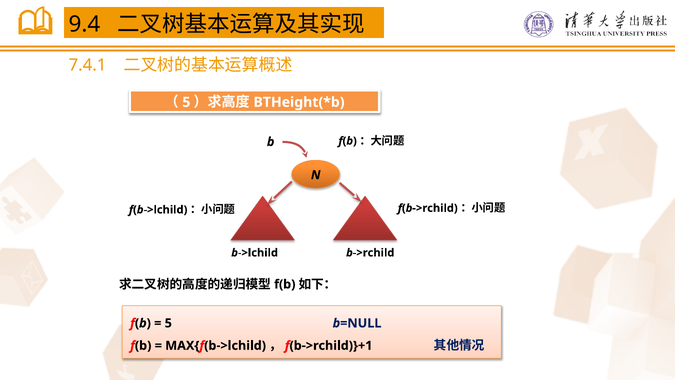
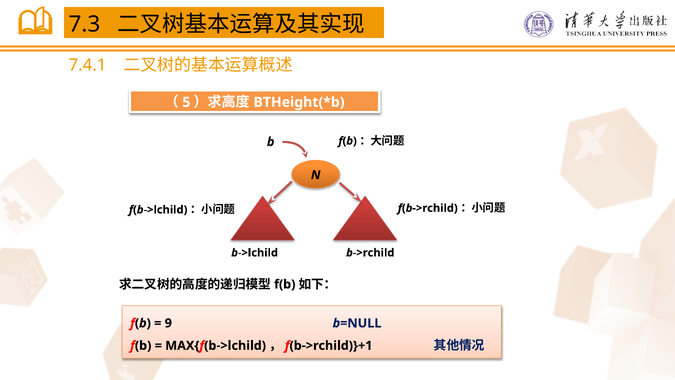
9.4: 9.4 -> 7.3
5 at (168, 323): 5 -> 9
